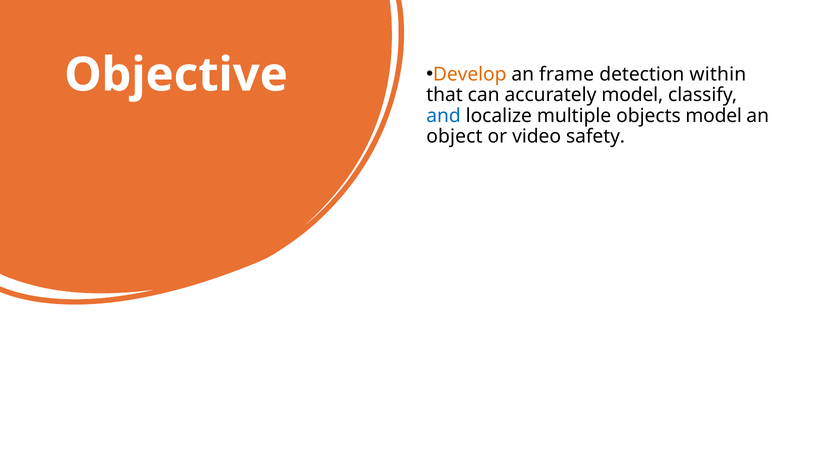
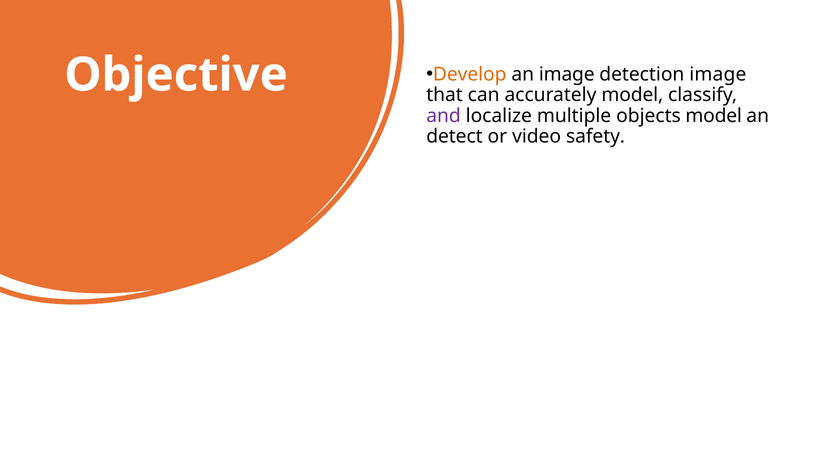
an frame: frame -> image
detection within: within -> image
and colour: blue -> purple
object: object -> detect
